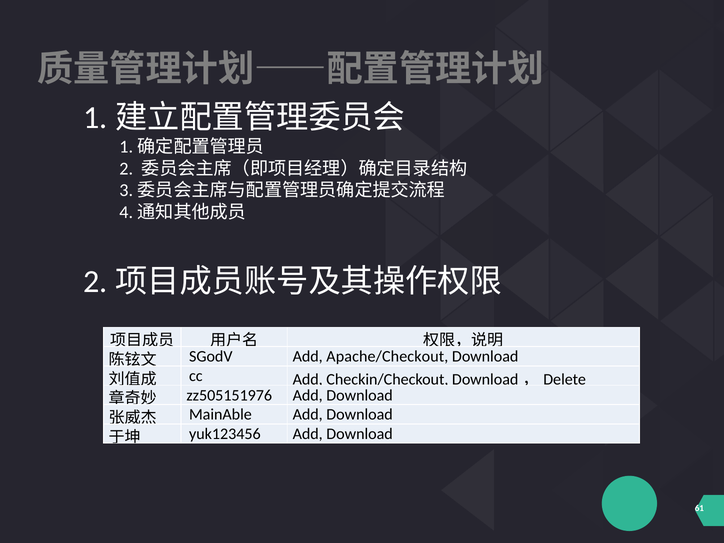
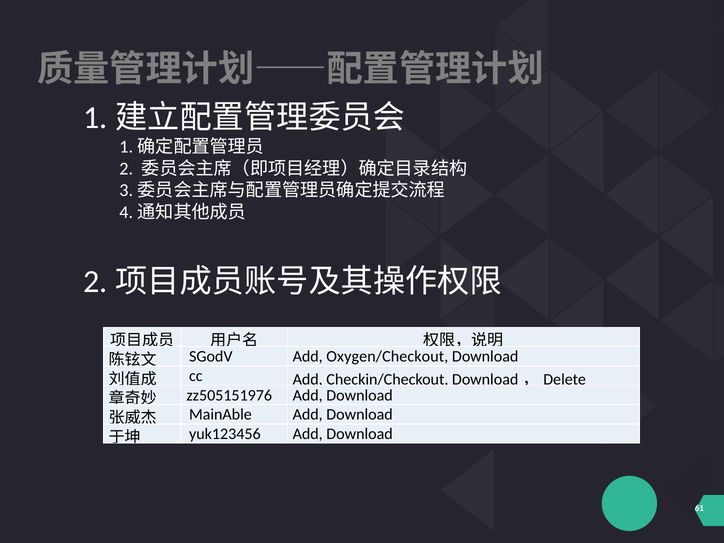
Apache/Checkout: Apache/Checkout -> Oxygen/Checkout
